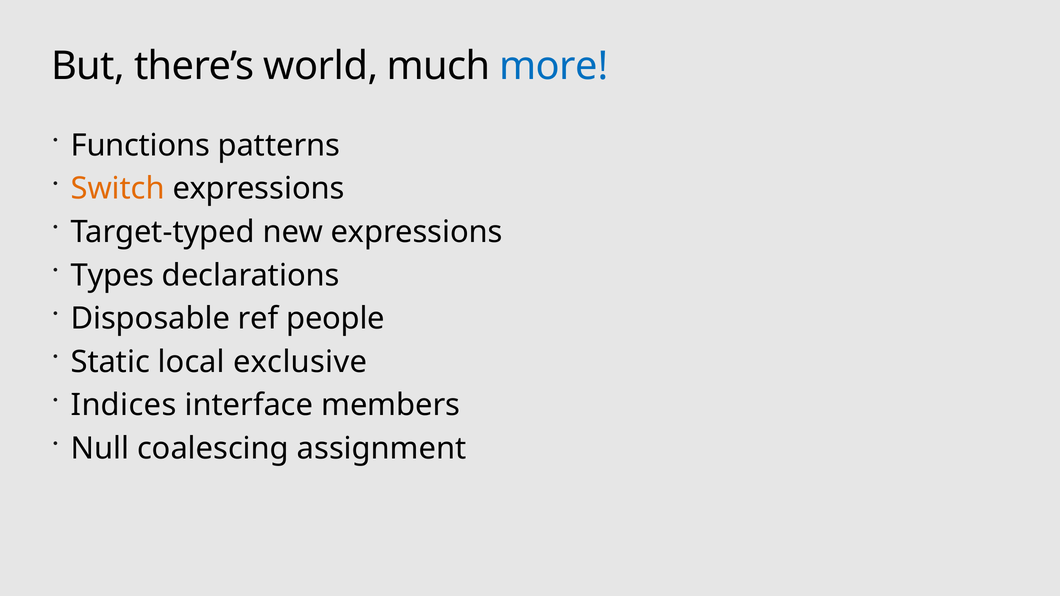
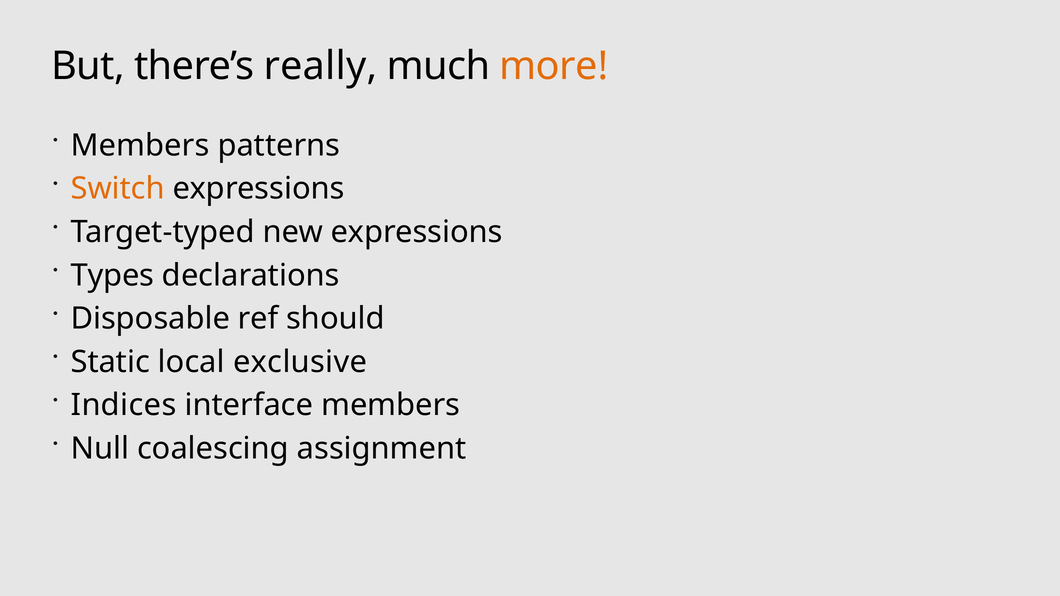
world: world -> really
more colour: blue -> orange
Functions at (140, 146): Functions -> Members
people: people -> should
